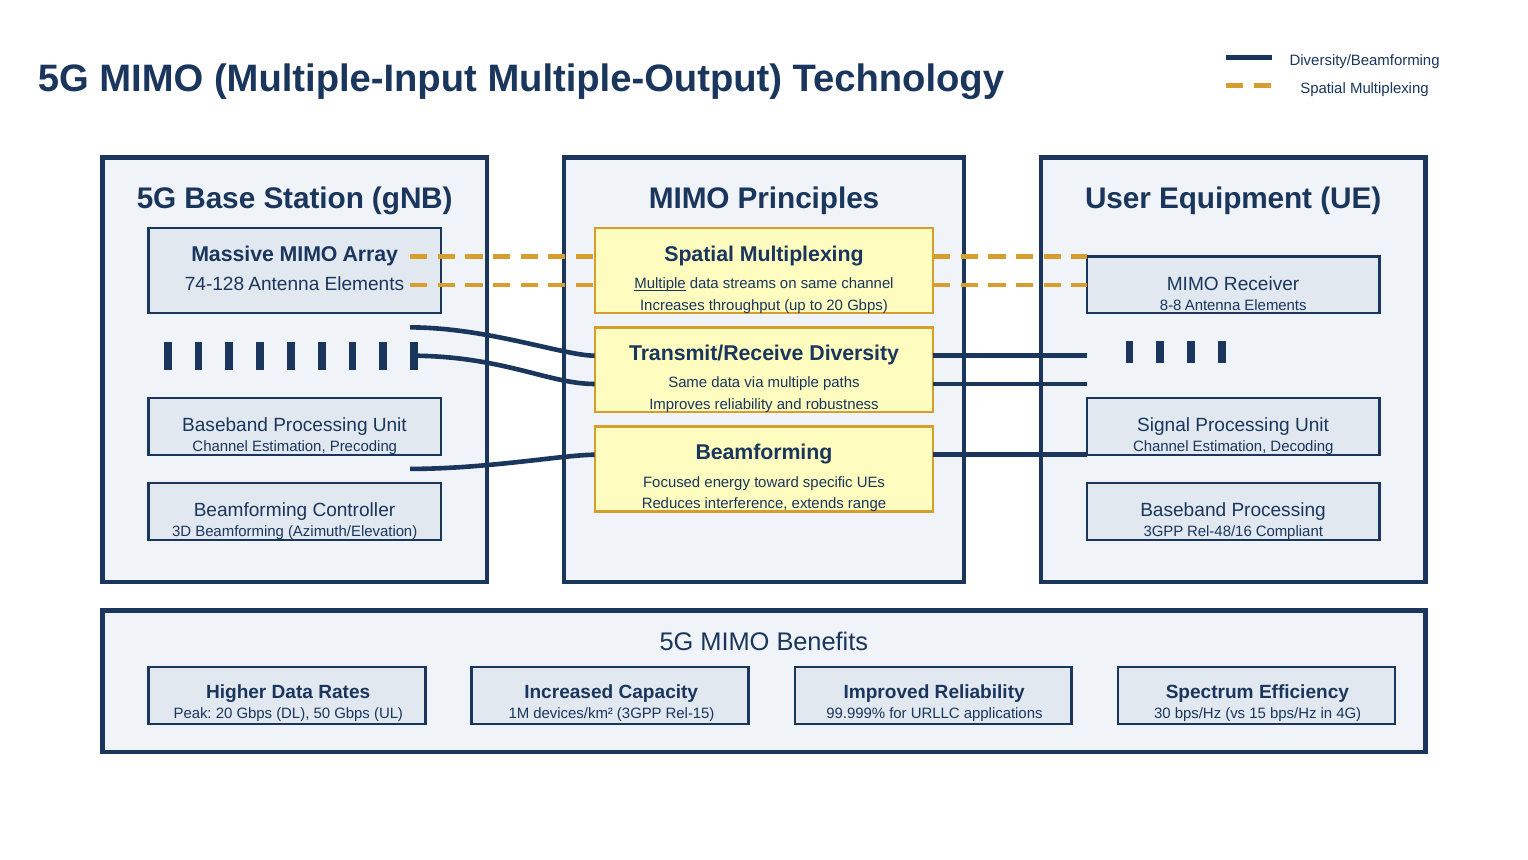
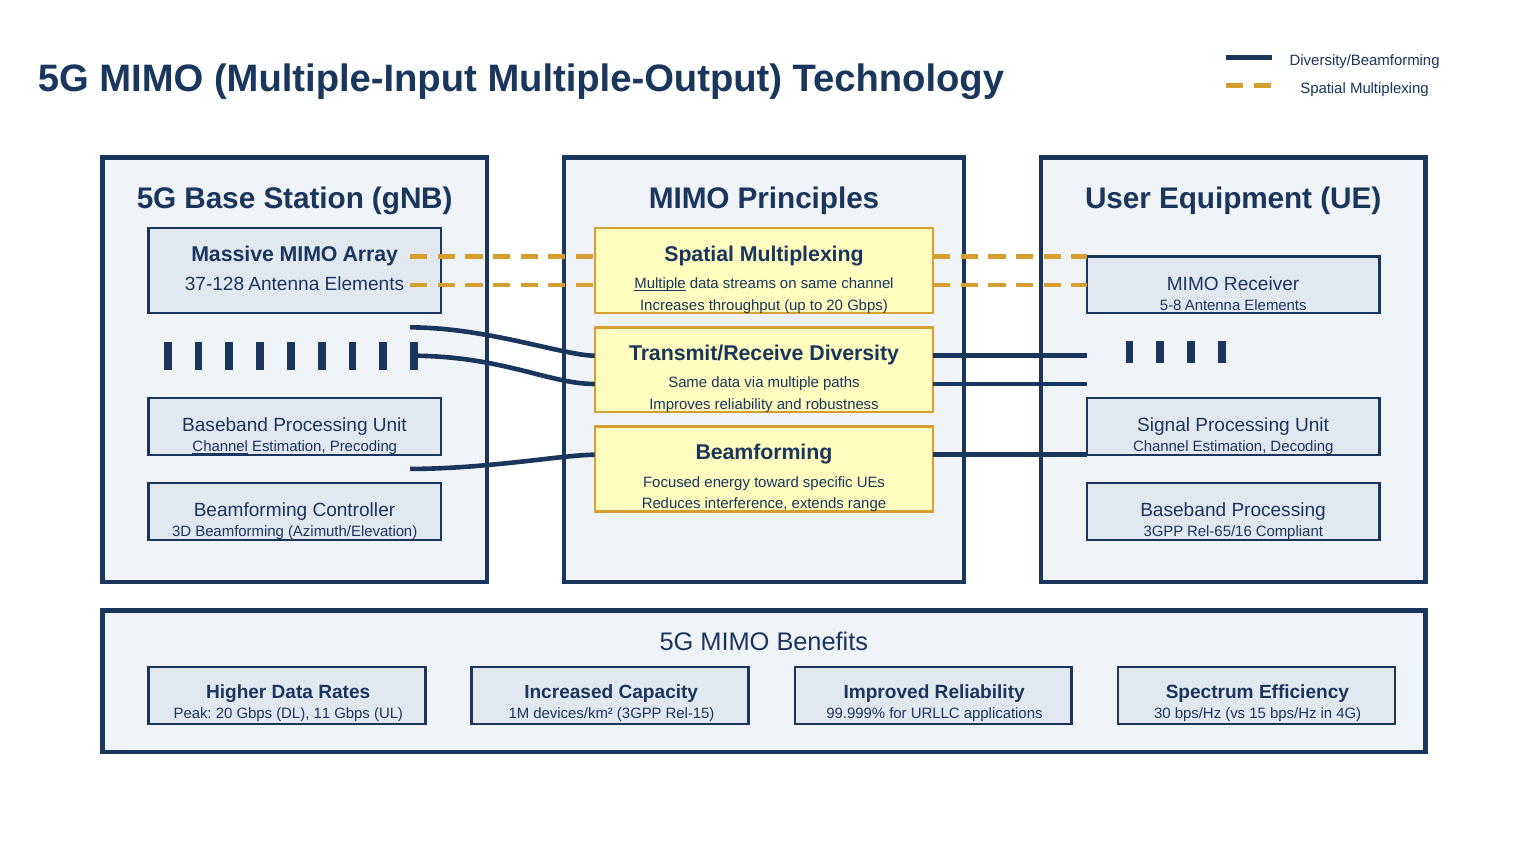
74-128: 74-128 -> 37-128
8-8: 8-8 -> 5-8
Channel at (220, 446) underline: none -> present
Rel-48/16: Rel-48/16 -> Rel-65/16
50: 50 -> 11
